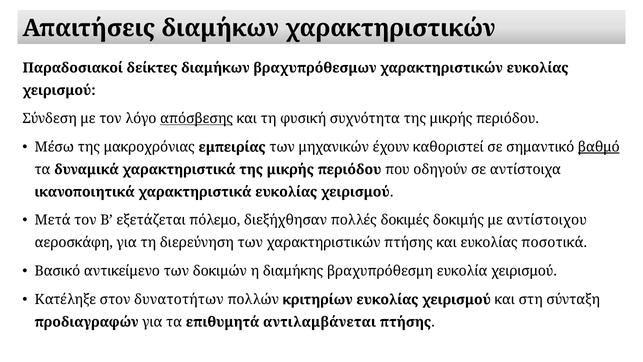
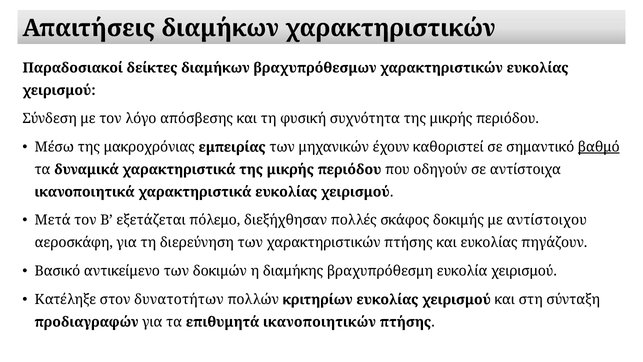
απόσβεσης underline: present -> none
δοκιμές: δοκιμές -> σκάφος
ποσοτικά: ποσοτικά -> πηγάζουν
αντιλαμβάνεται: αντιλαμβάνεται -> ικανοποιητικών
